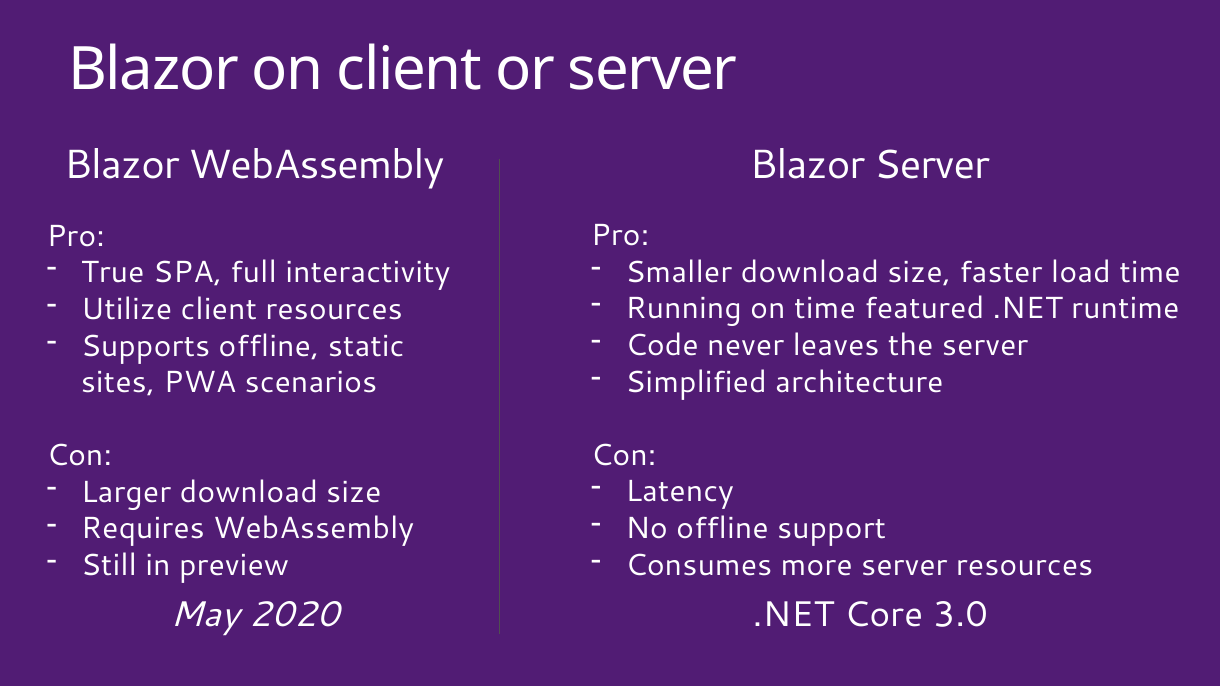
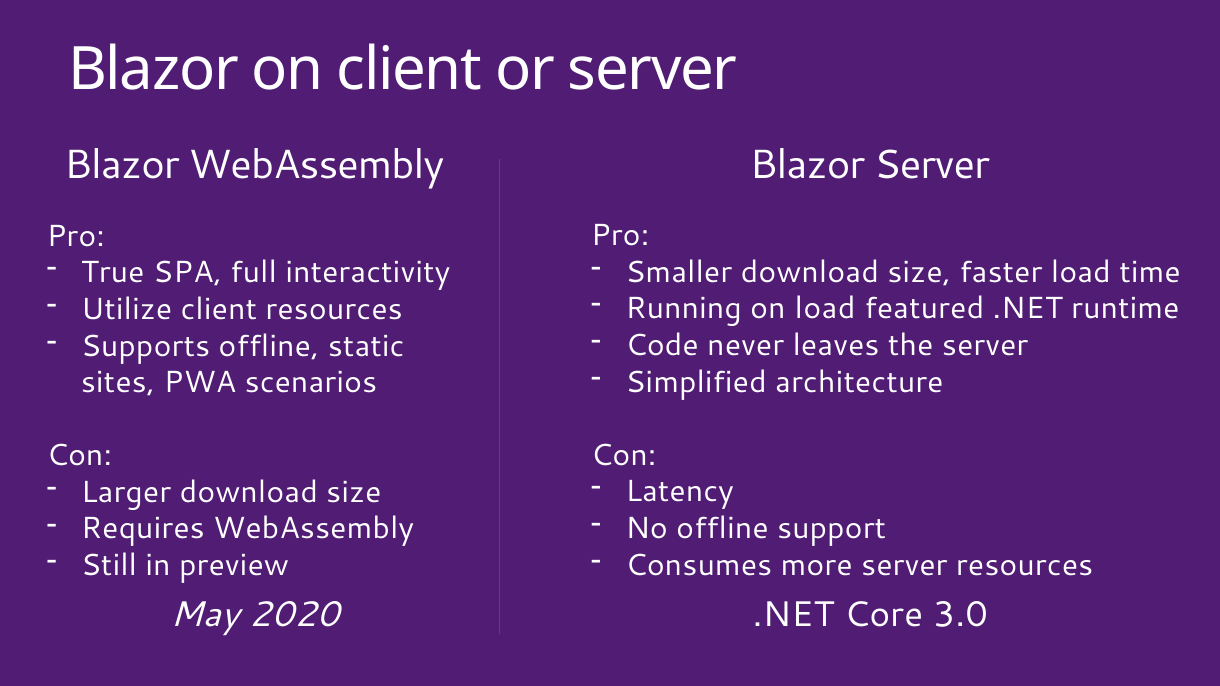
on time: time -> load
